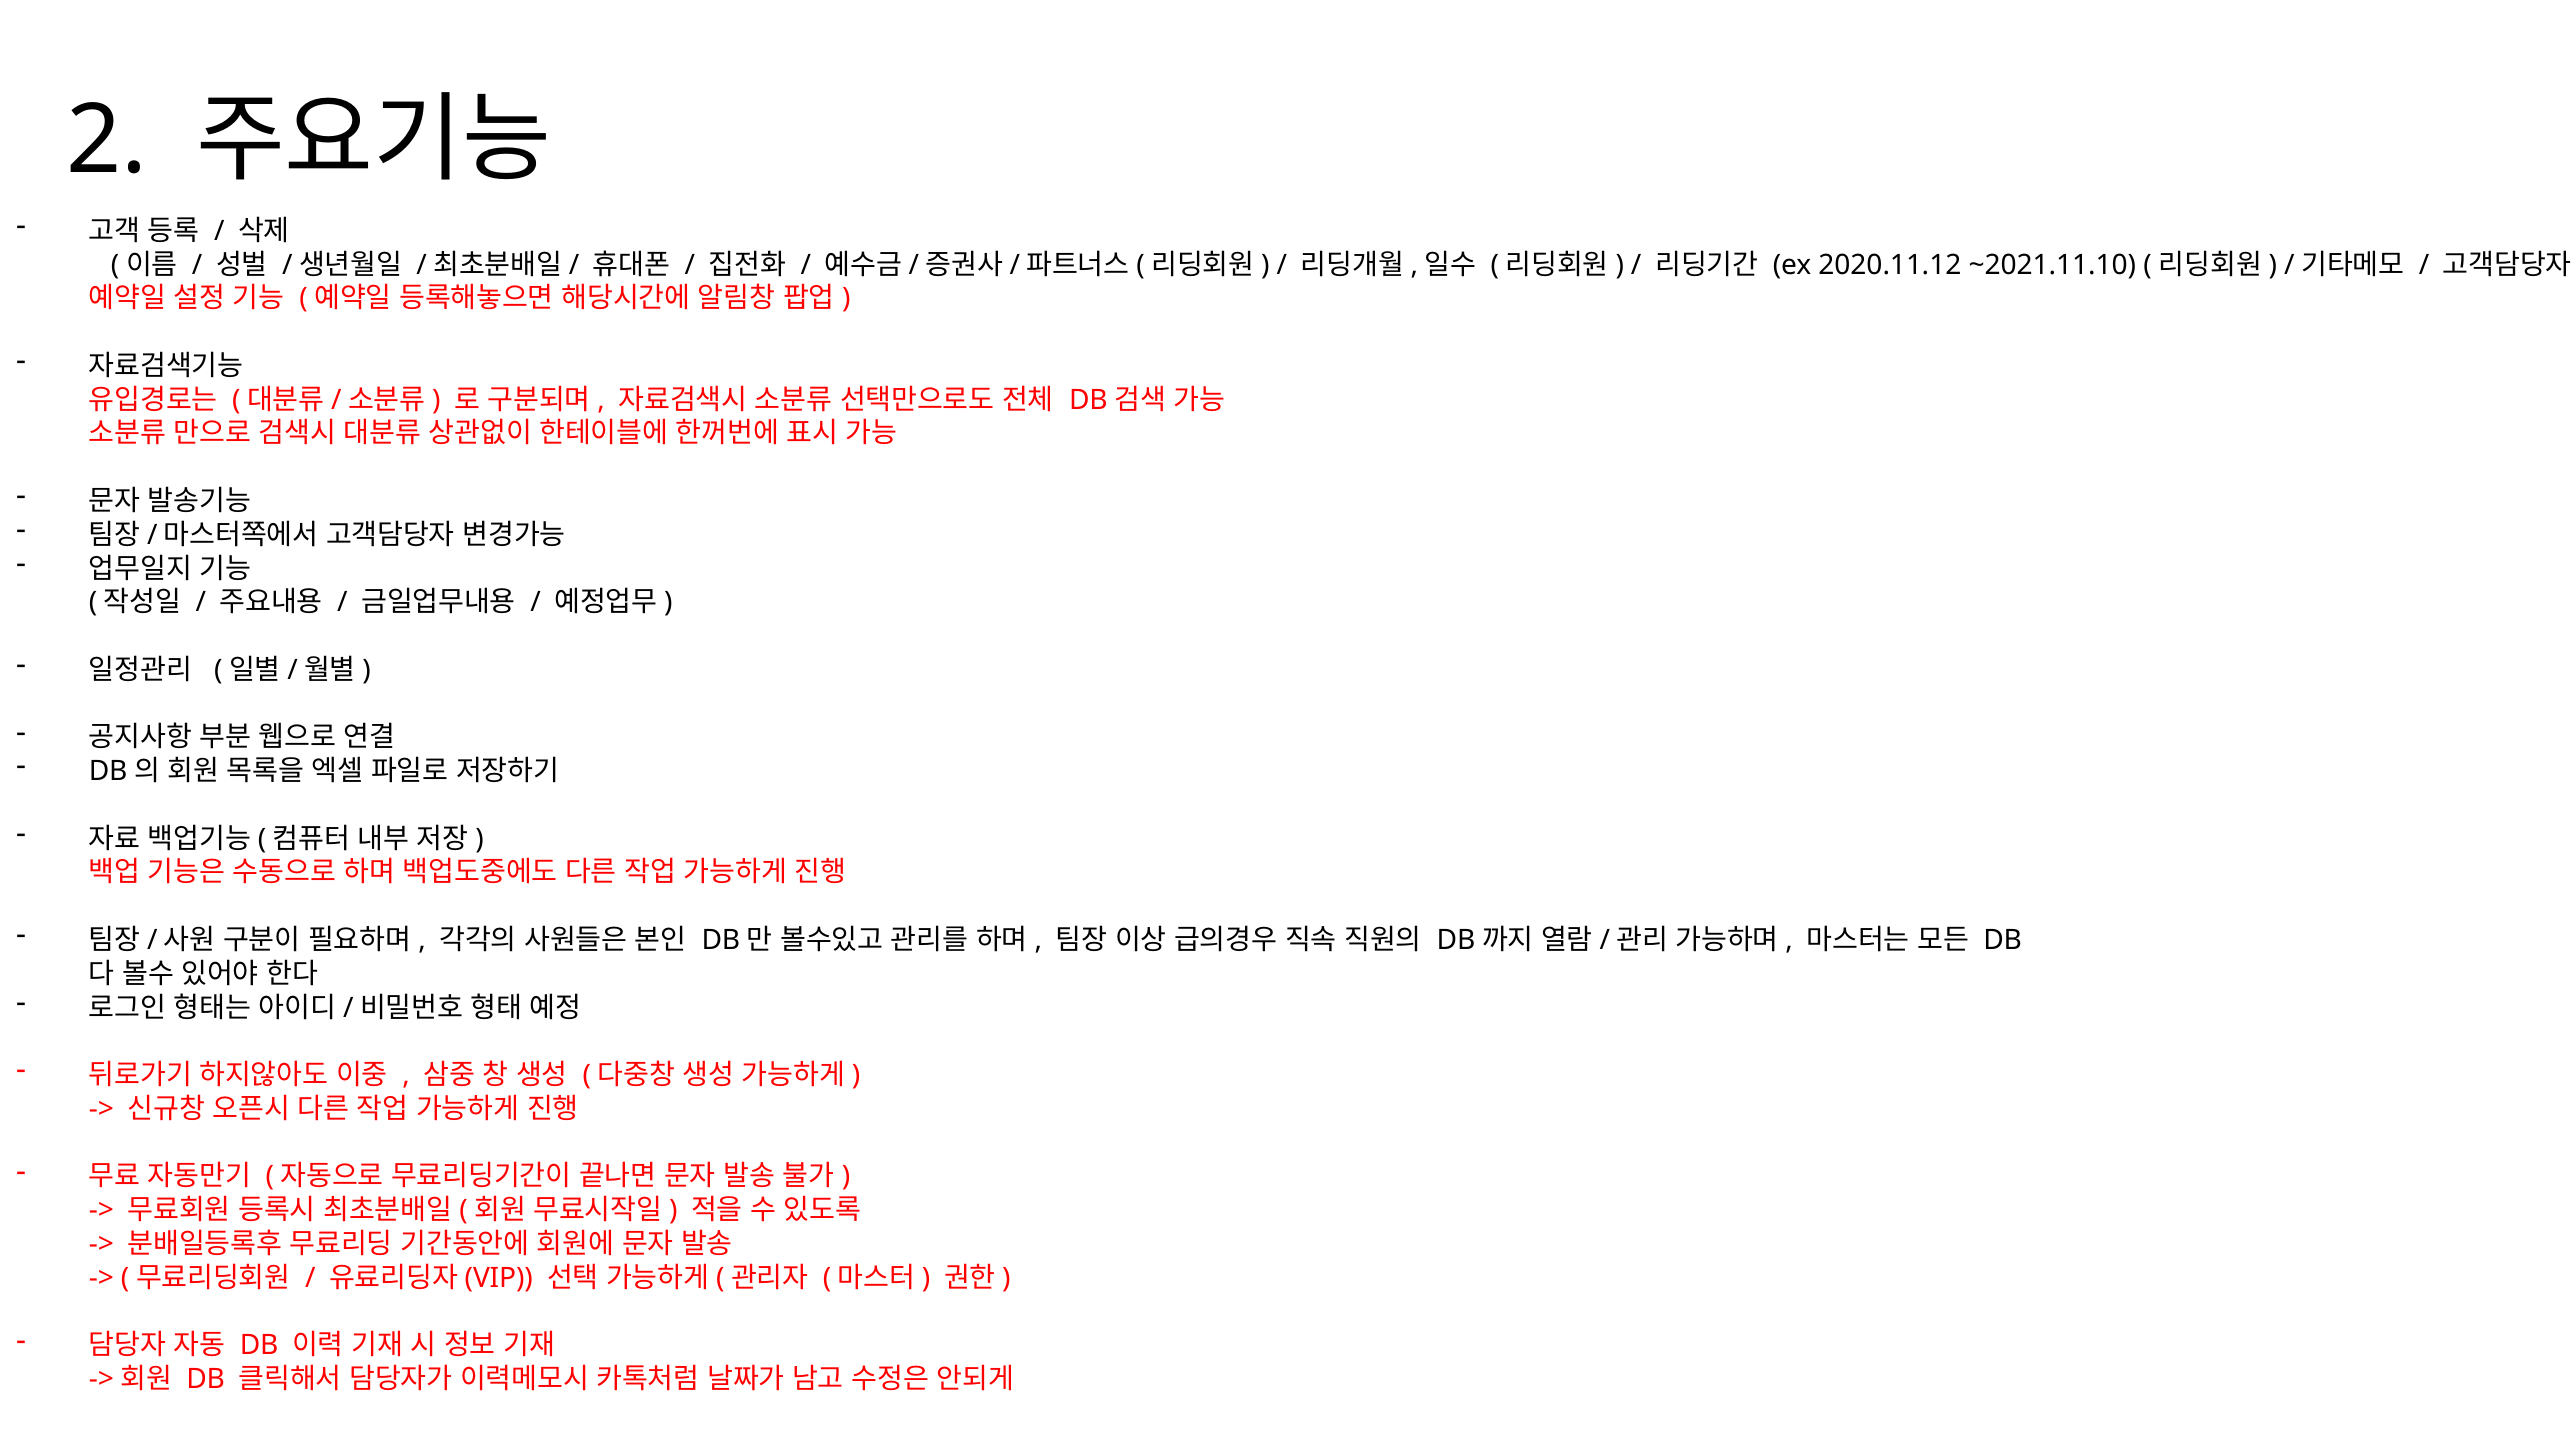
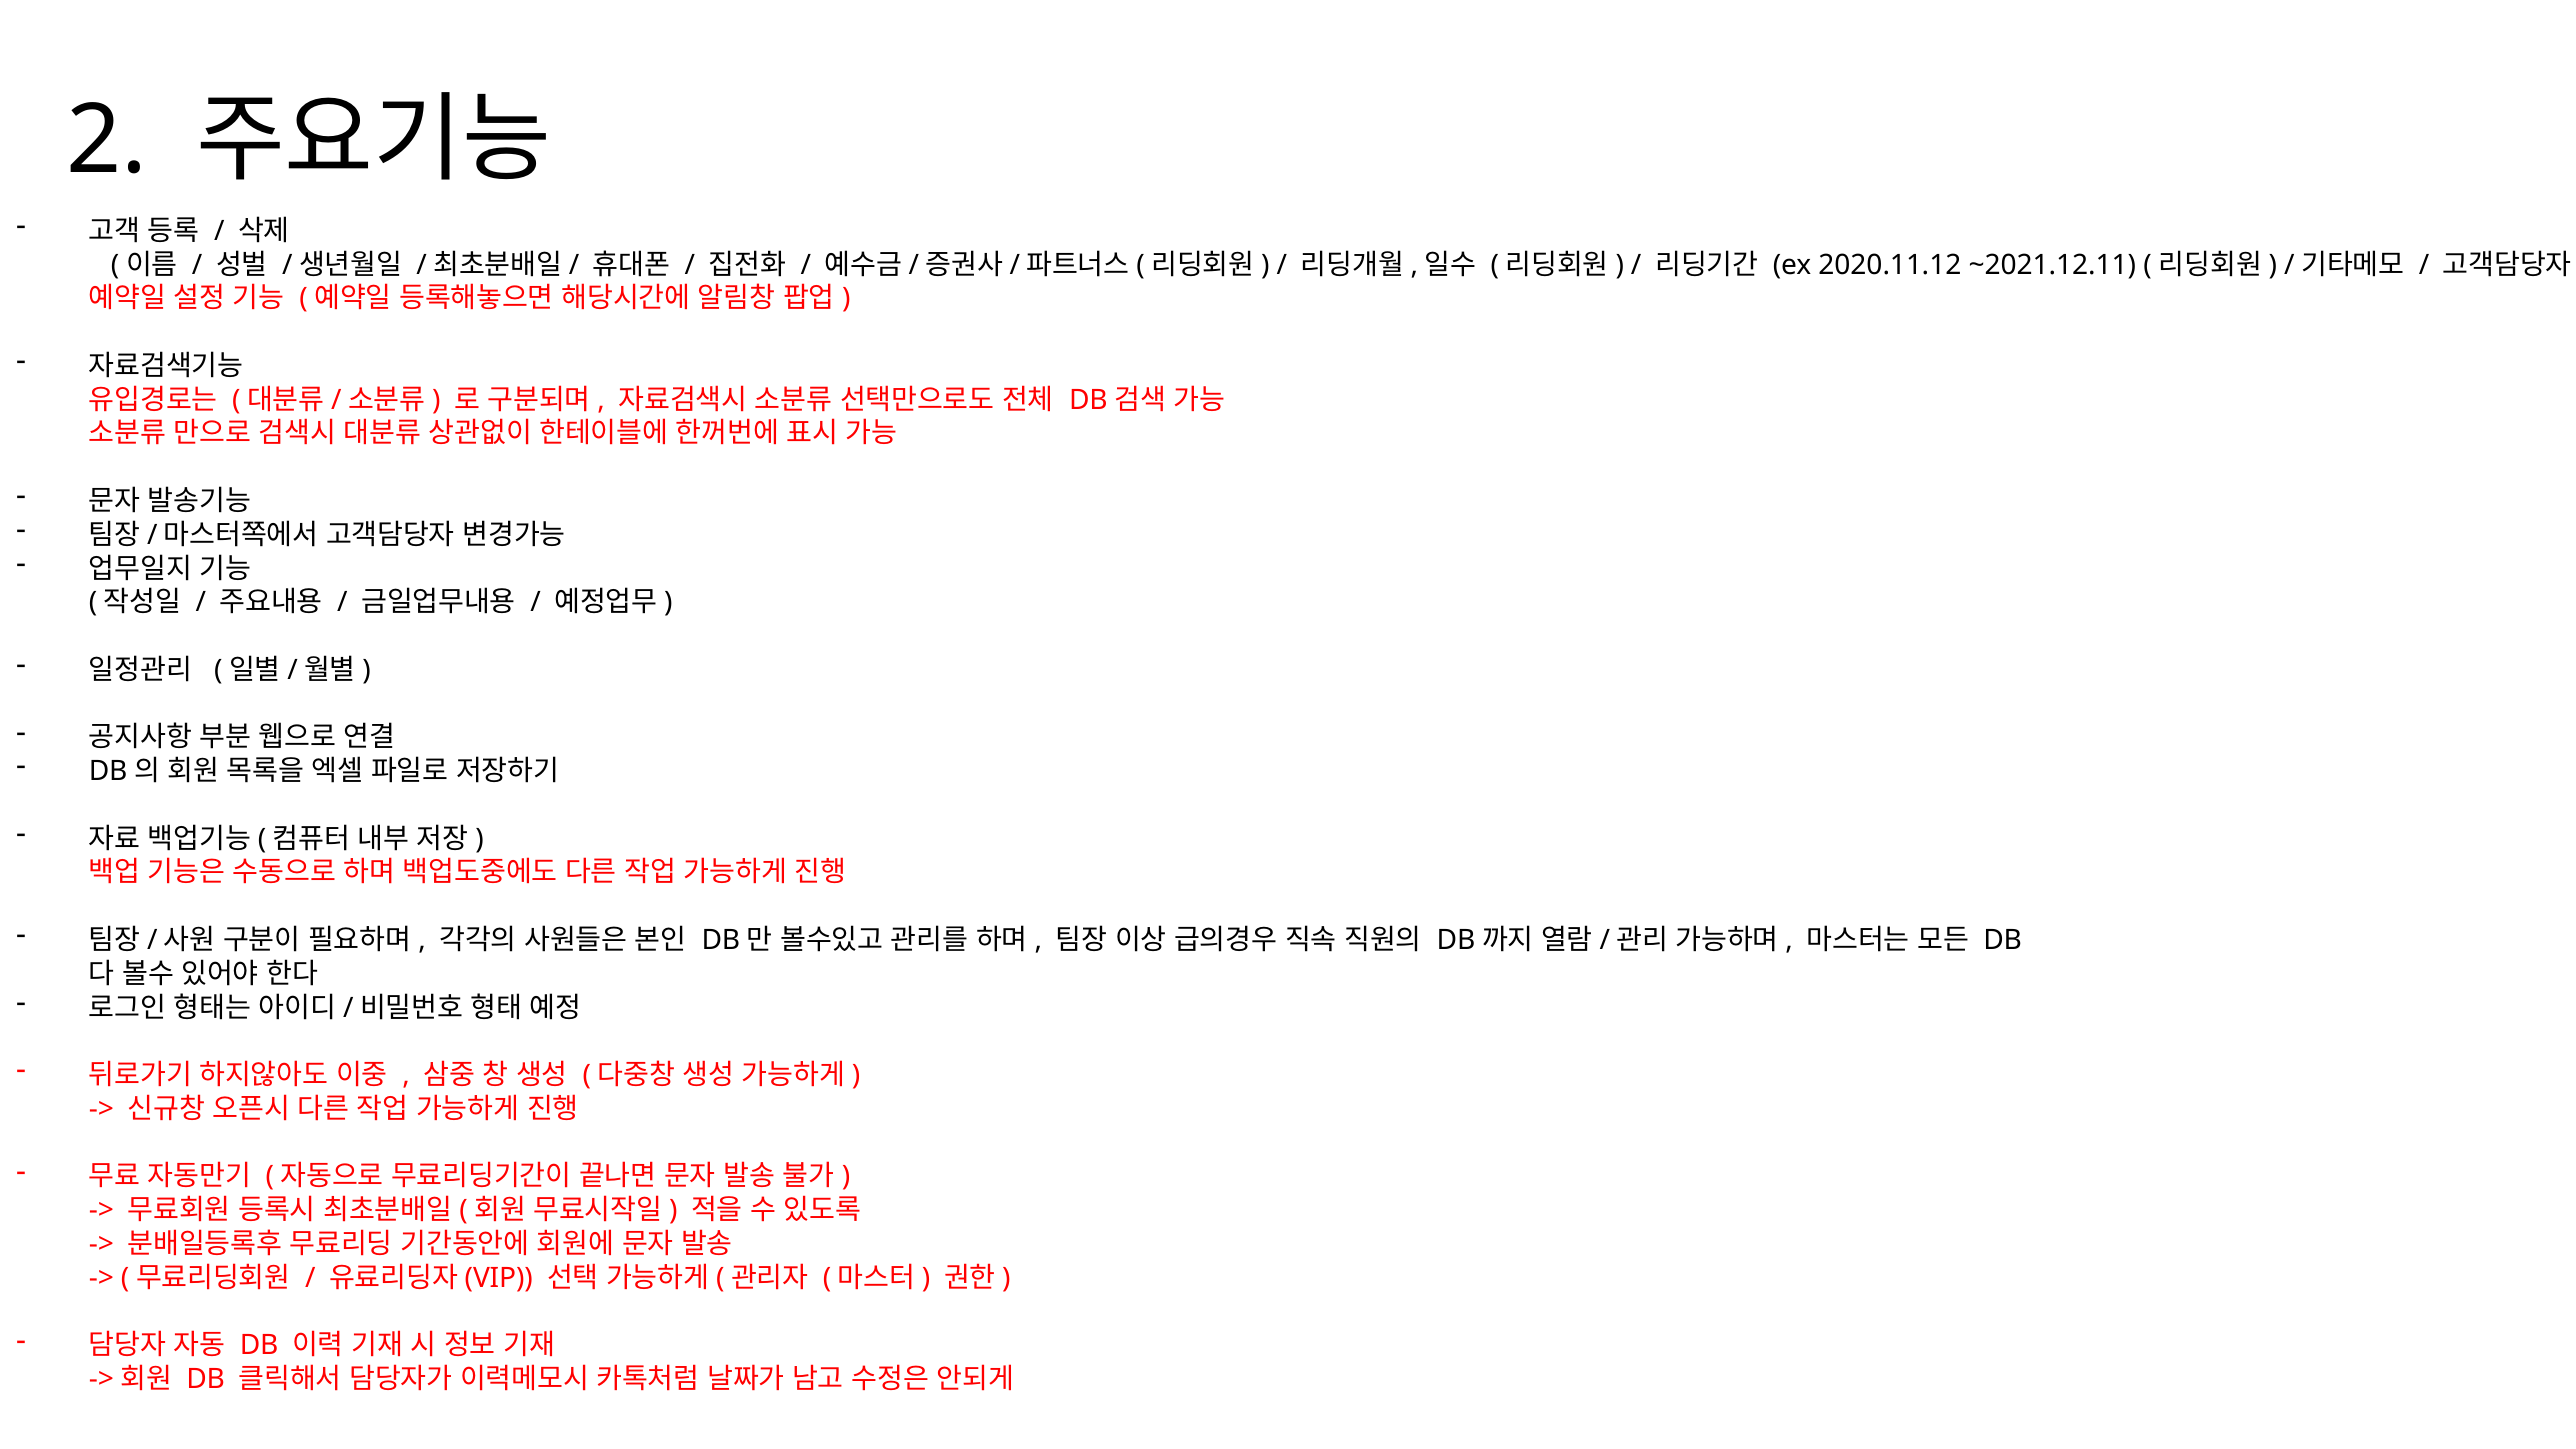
~2021.11.10: ~2021.11.10 -> ~2021.12.11
